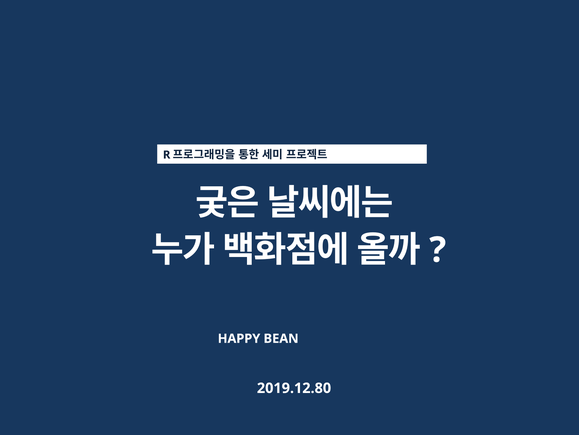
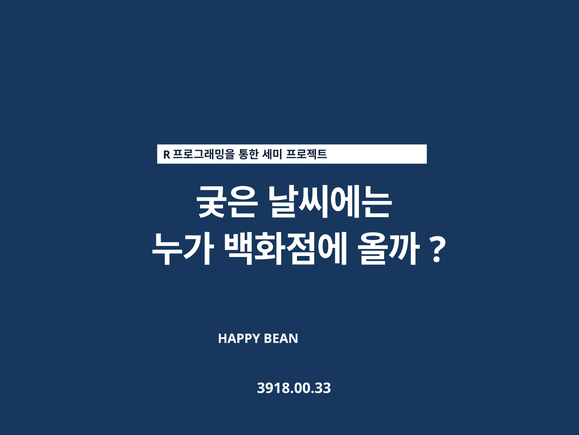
2019.12.80: 2019.12.80 -> 3918.00.33
